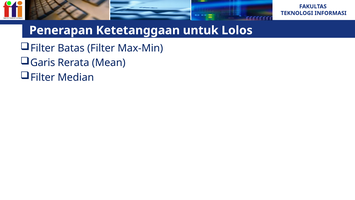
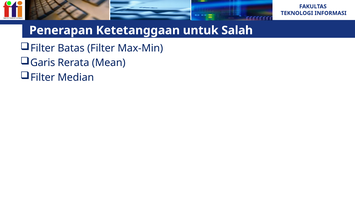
Lolos: Lolos -> Salah
